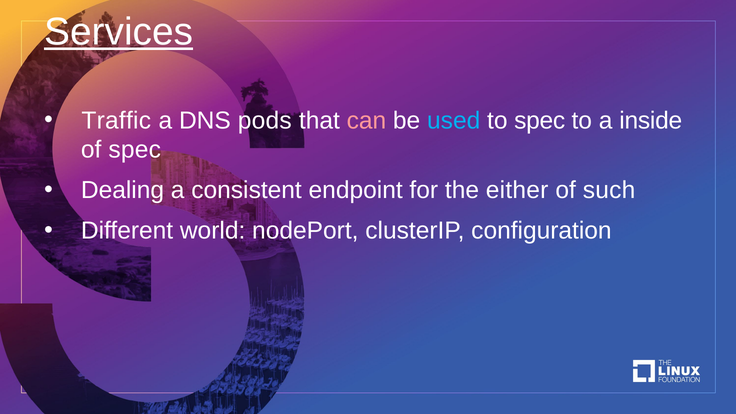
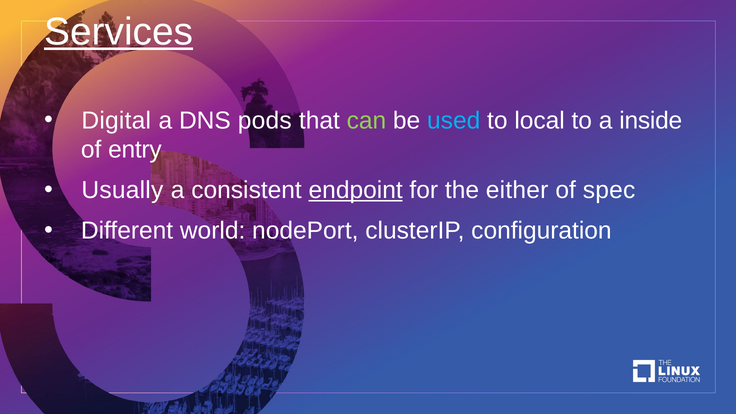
Traffic: Traffic -> Digital
can colour: pink -> light green
to spec: spec -> local
of spec: spec -> entry
Dealing: Dealing -> Usually
endpoint underline: none -> present
such: such -> spec
